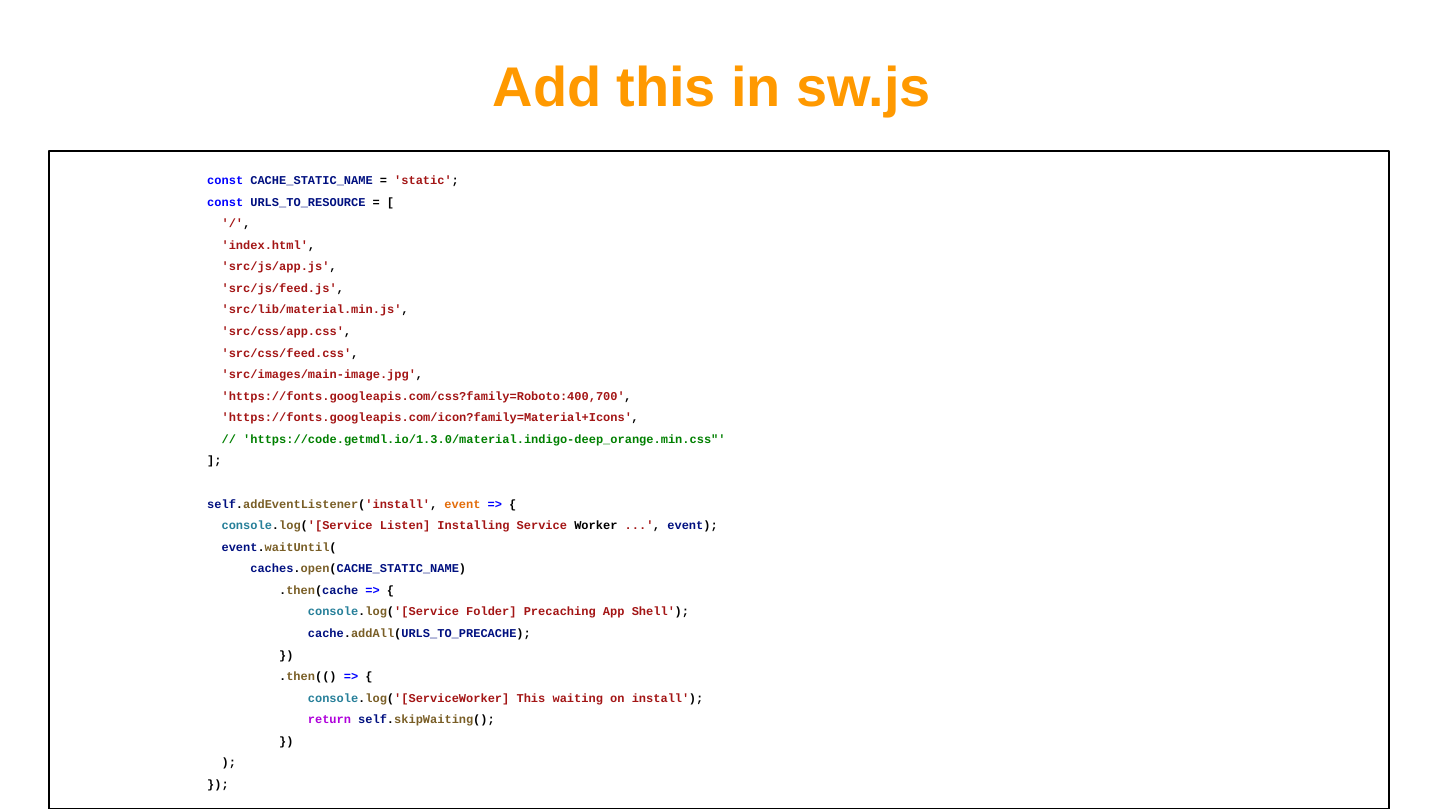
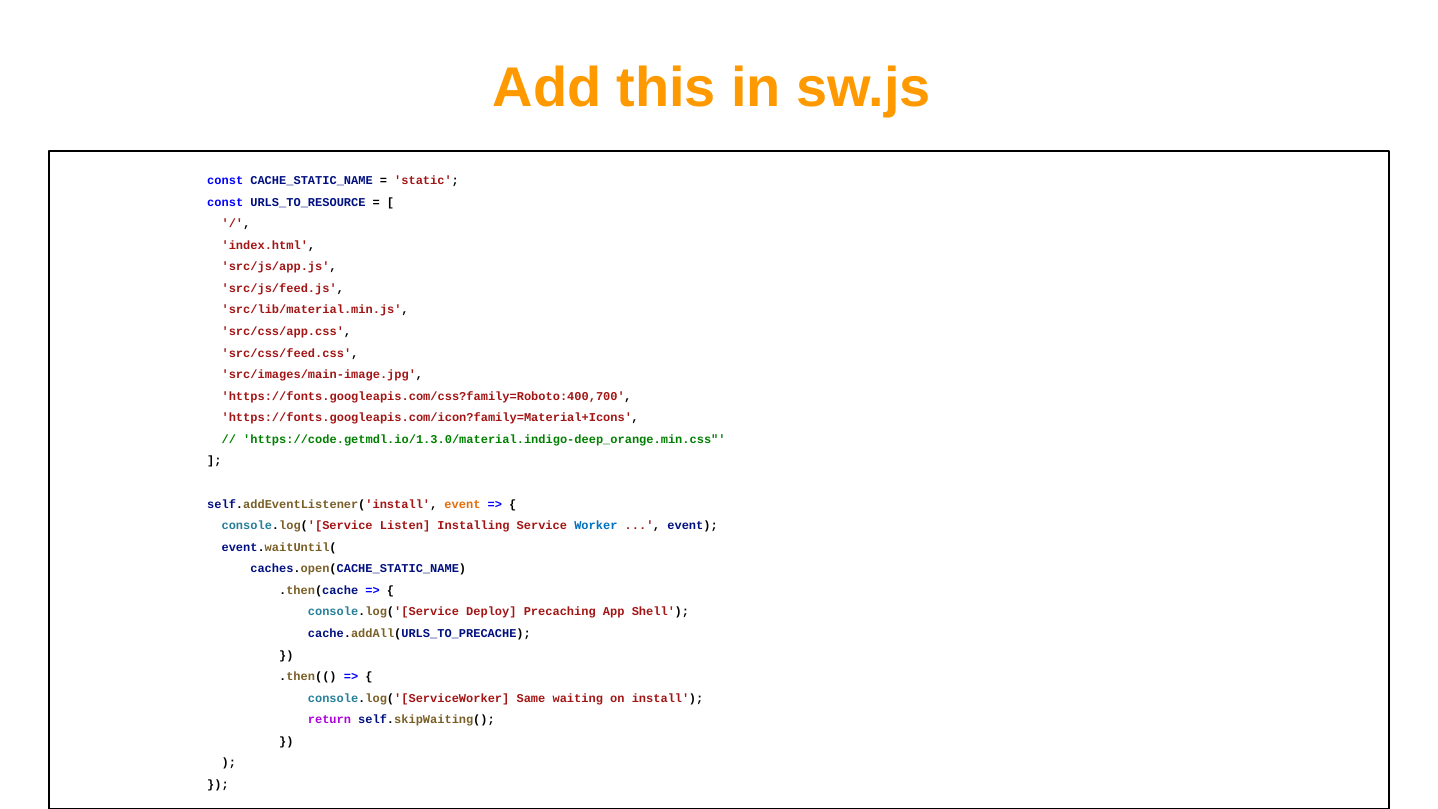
Worker colour: black -> blue
Folder: Folder -> Deploy
console.log('[ServiceWorker This: This -> Same
